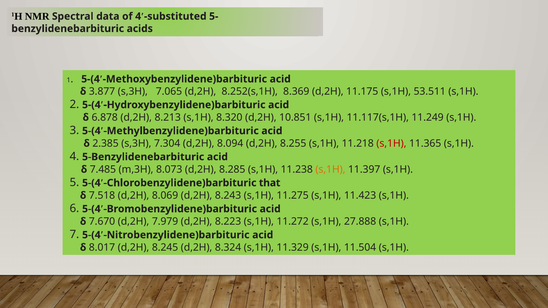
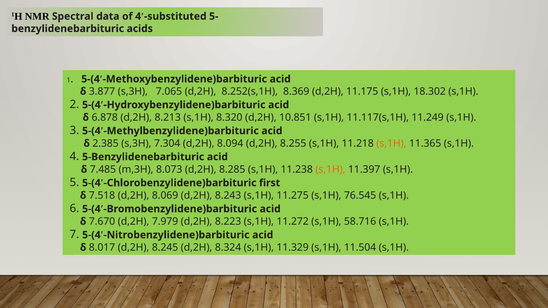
53.511: 53.511 -> 18.302
s,1H at (391, 143) colour: red -> orange
that: that -> first
11.423: 11.423 -> 76.545
27.888: 27.888 -> 58.716
